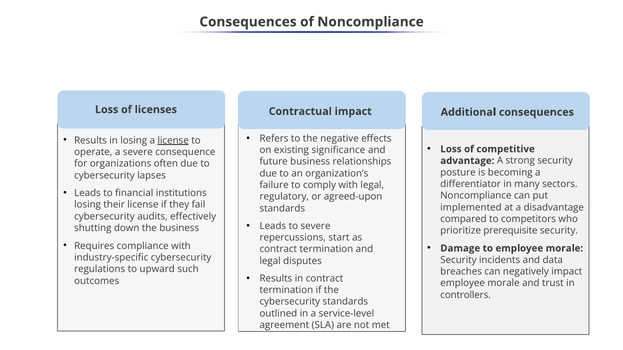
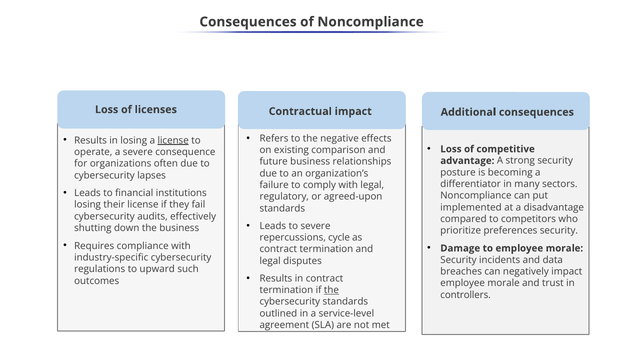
significance: significance -> comparison
prerequisite: prerequisite -> preferences
start: start -> cycle
the at (331, 290) underline: none -> present
